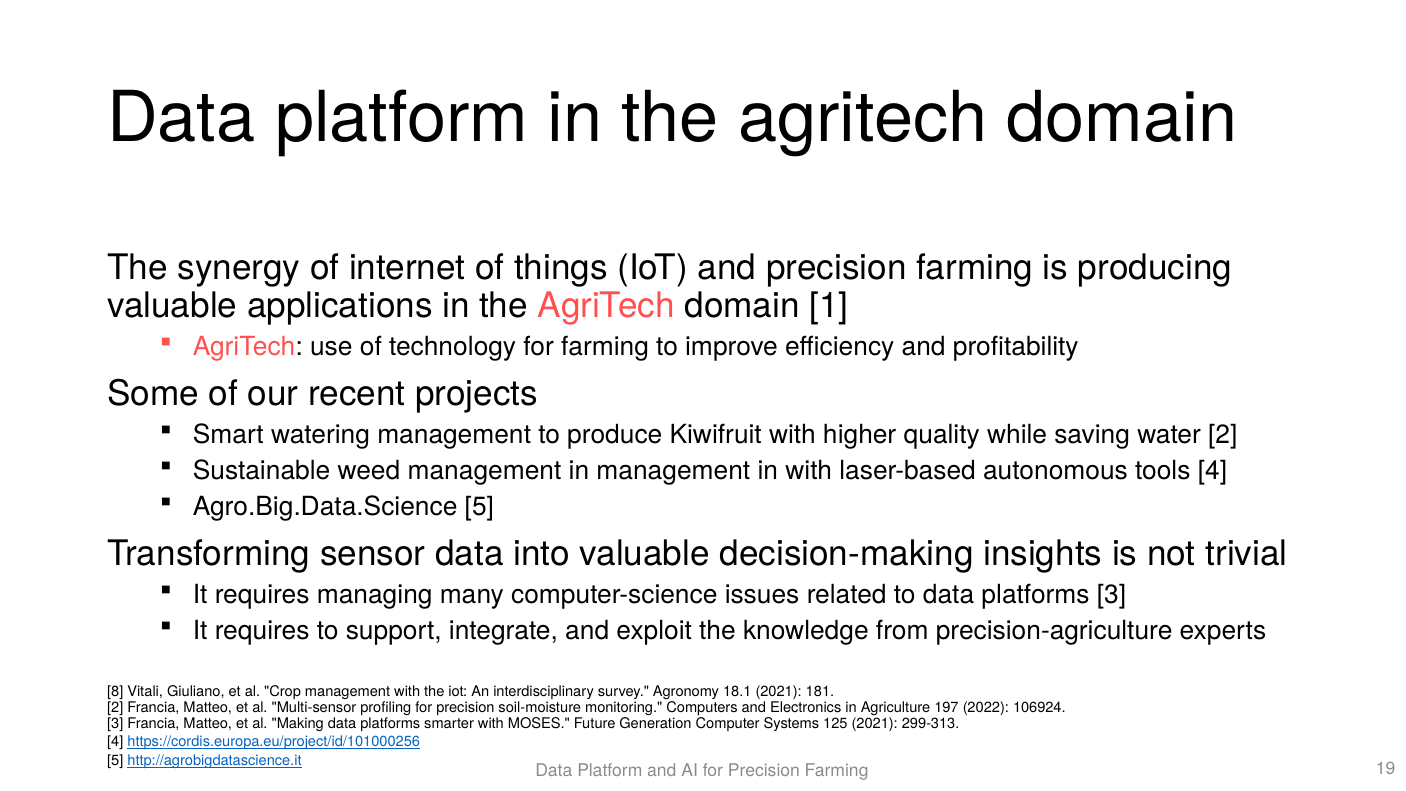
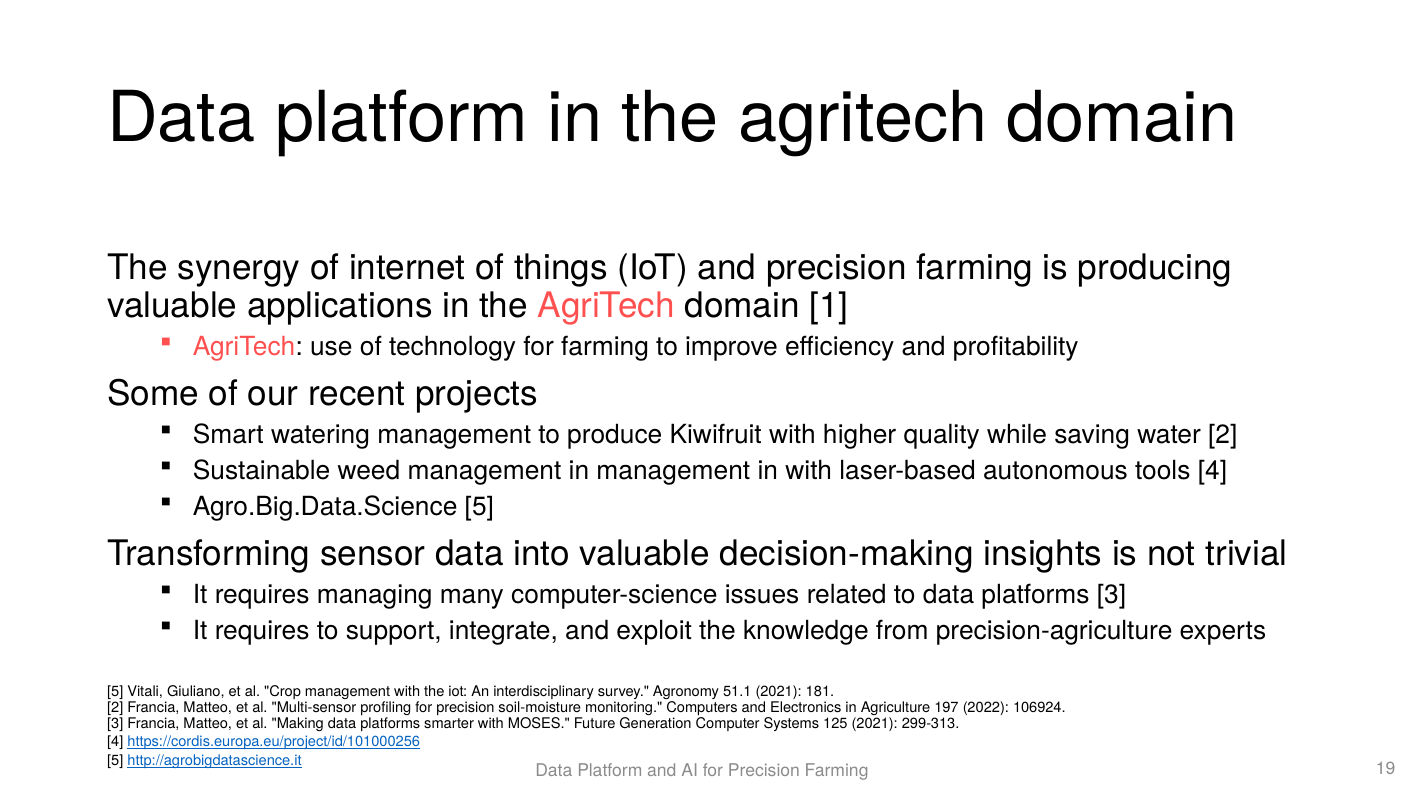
8 at (115, 692): 8 -> 5
18.1: 18.1 -> 51.1
